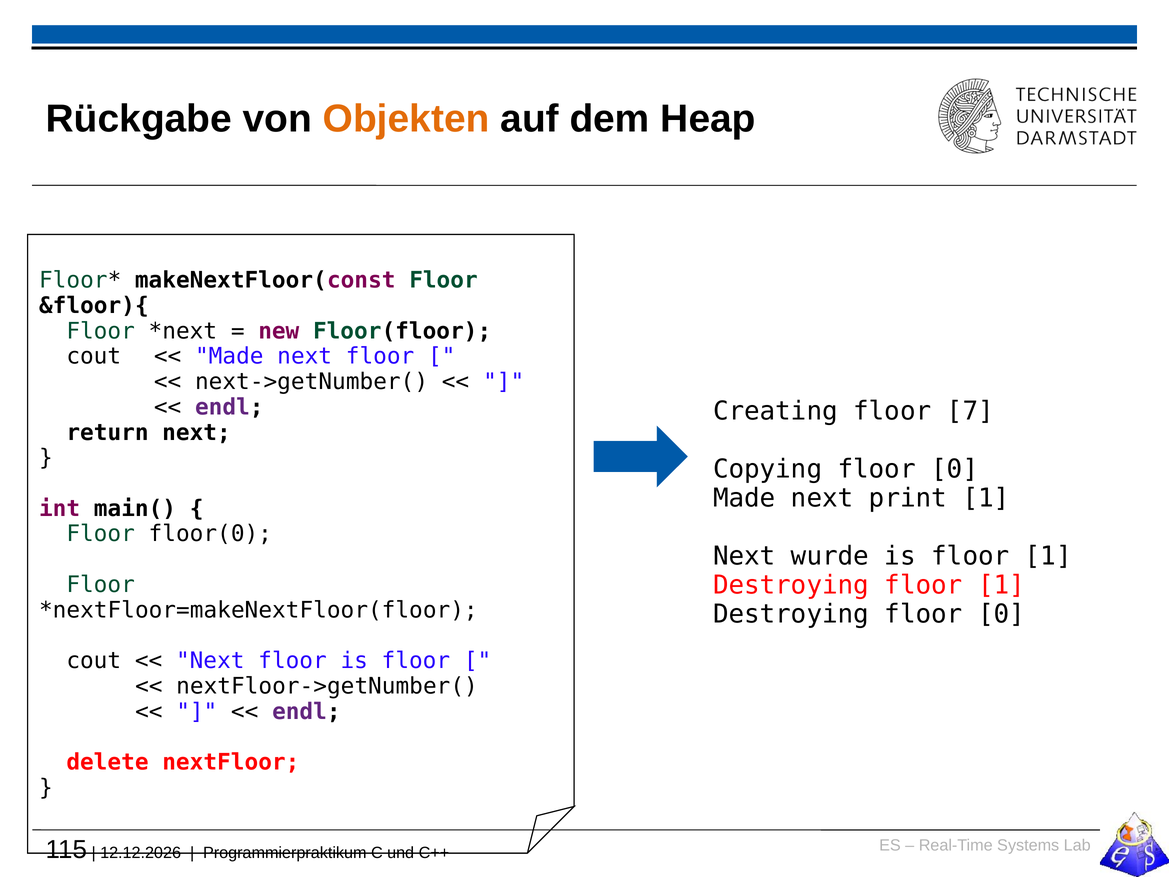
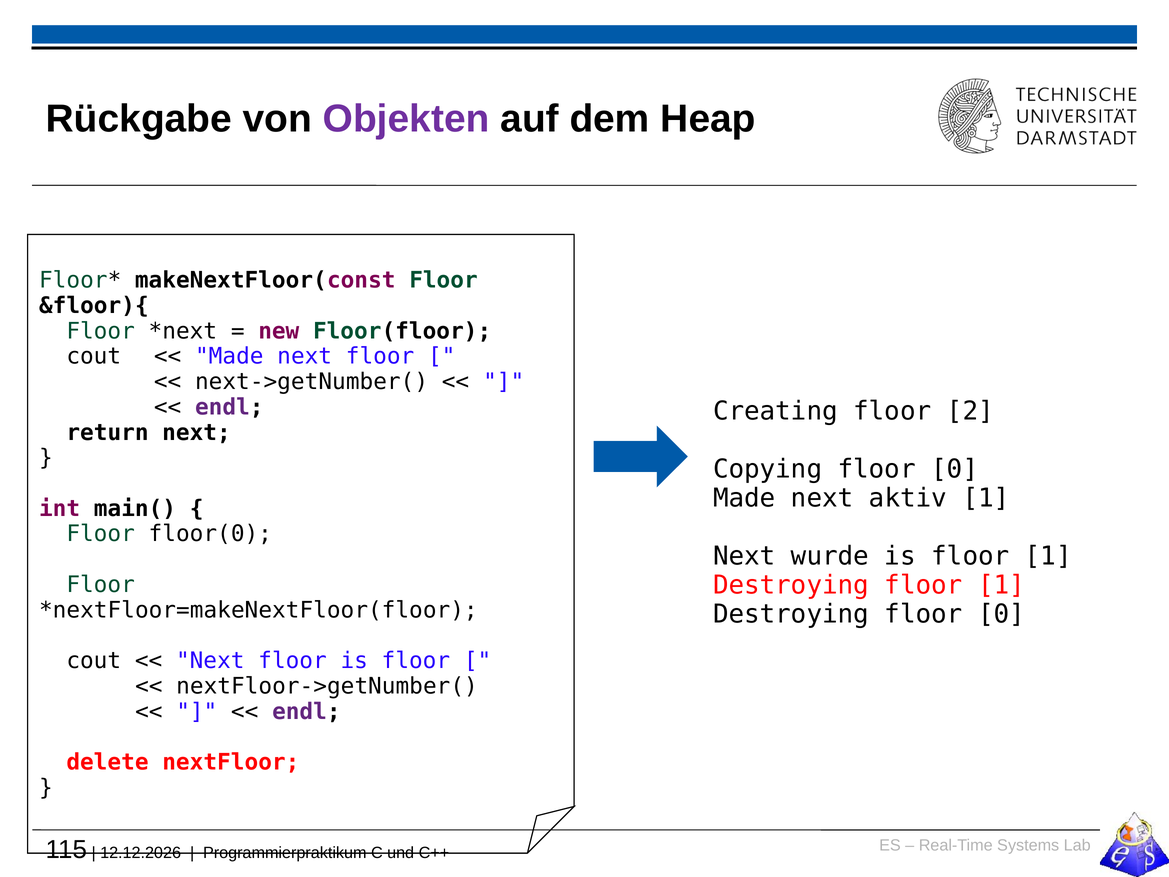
Objekten colour: orange -> purple
7: 7 -> 2
print: print -> aktiv
